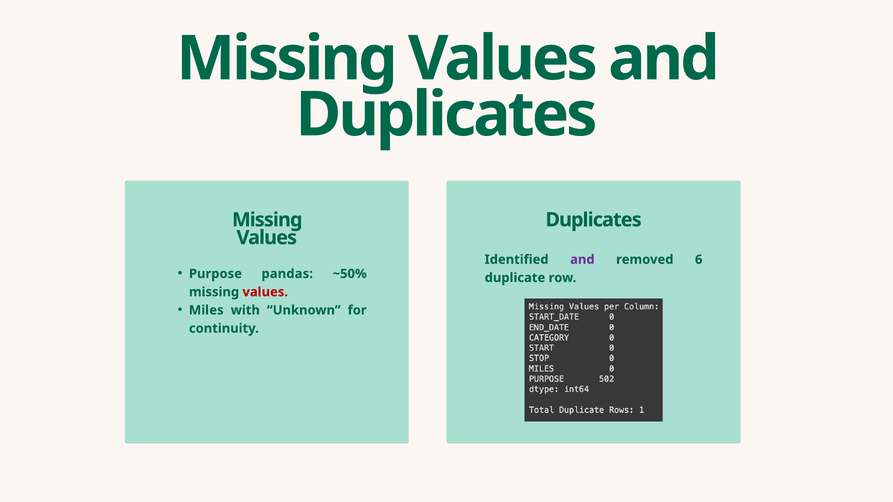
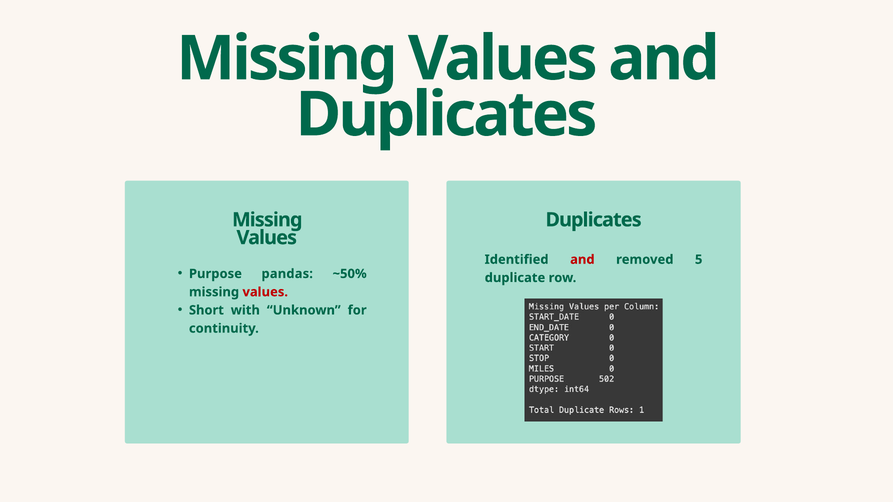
and at (582, 260) colour: purple -> red
6: 6 -> 5
Miles: Miles -> Short
